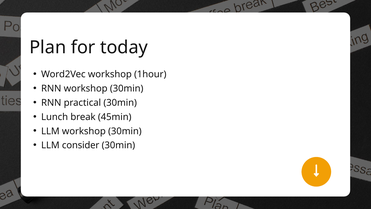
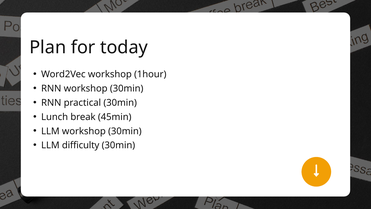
consider: consider -> difficulty
